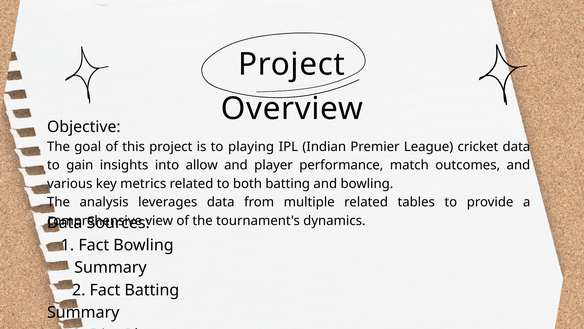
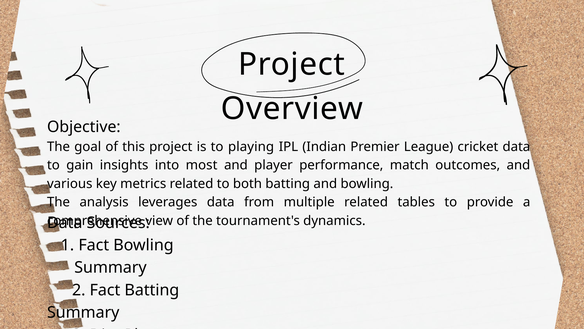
allow: allow -> most
